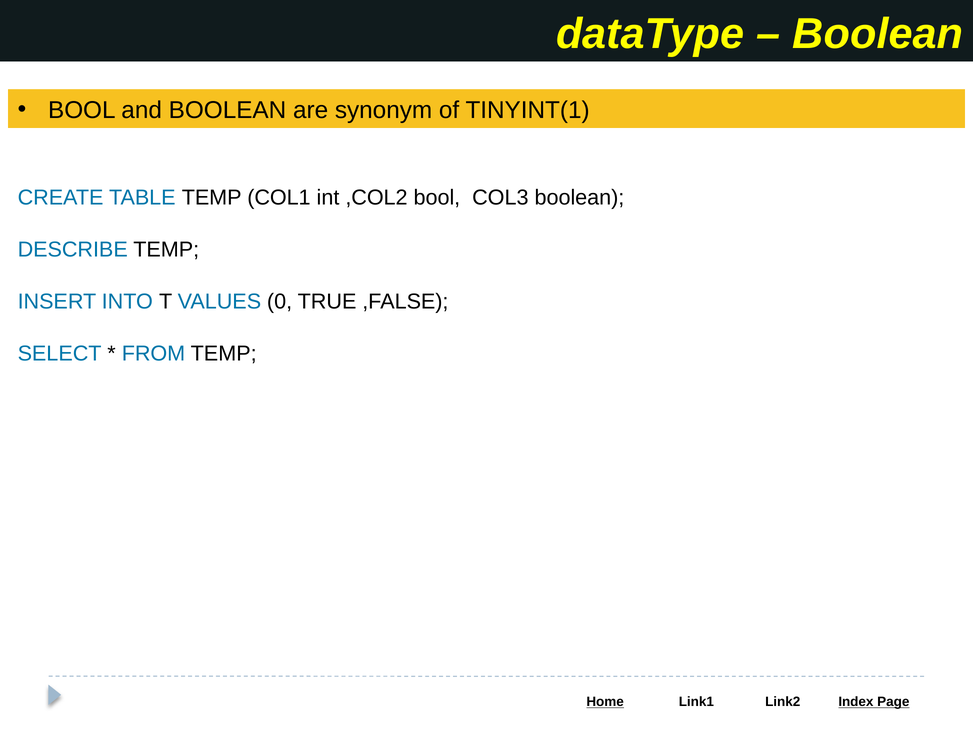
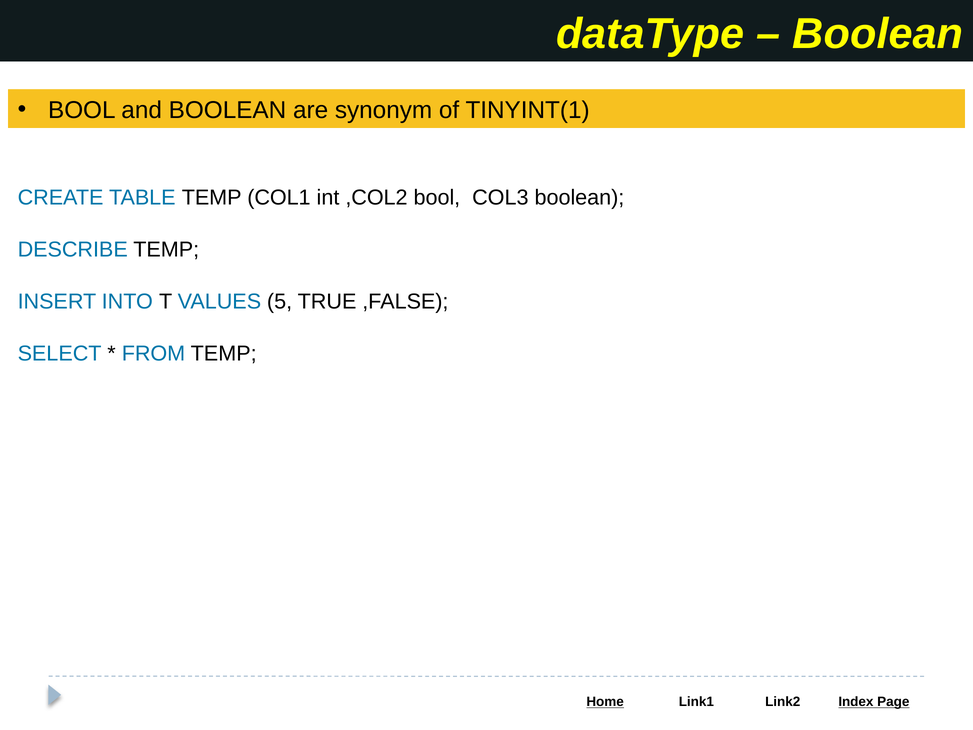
0: 0 -> 5
